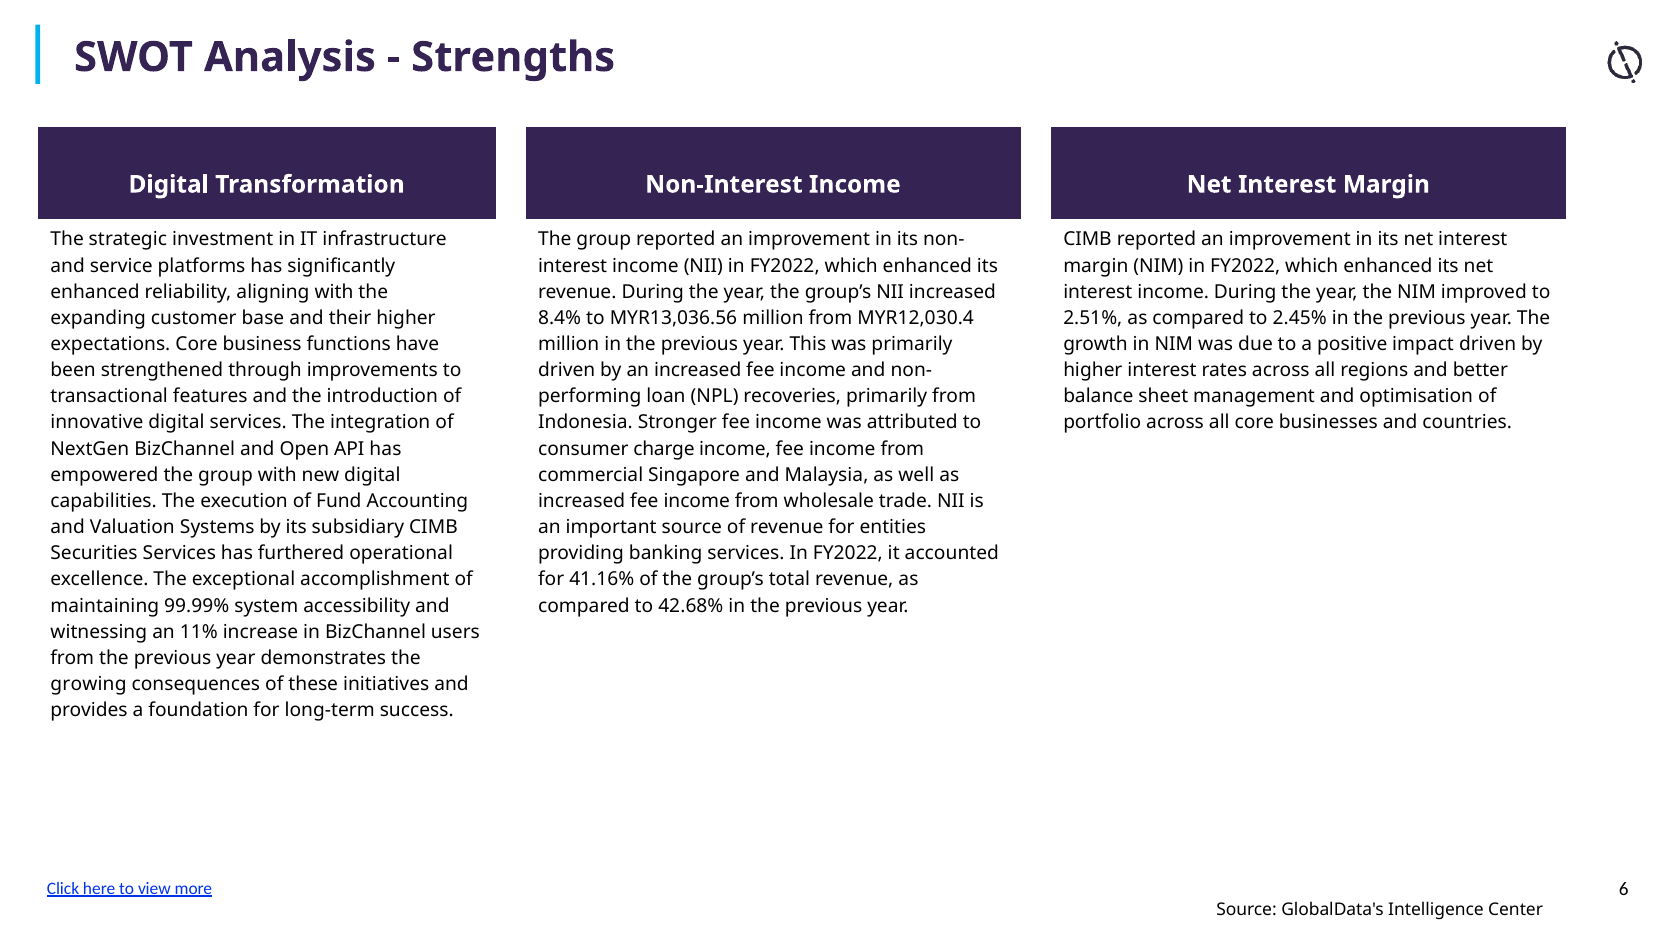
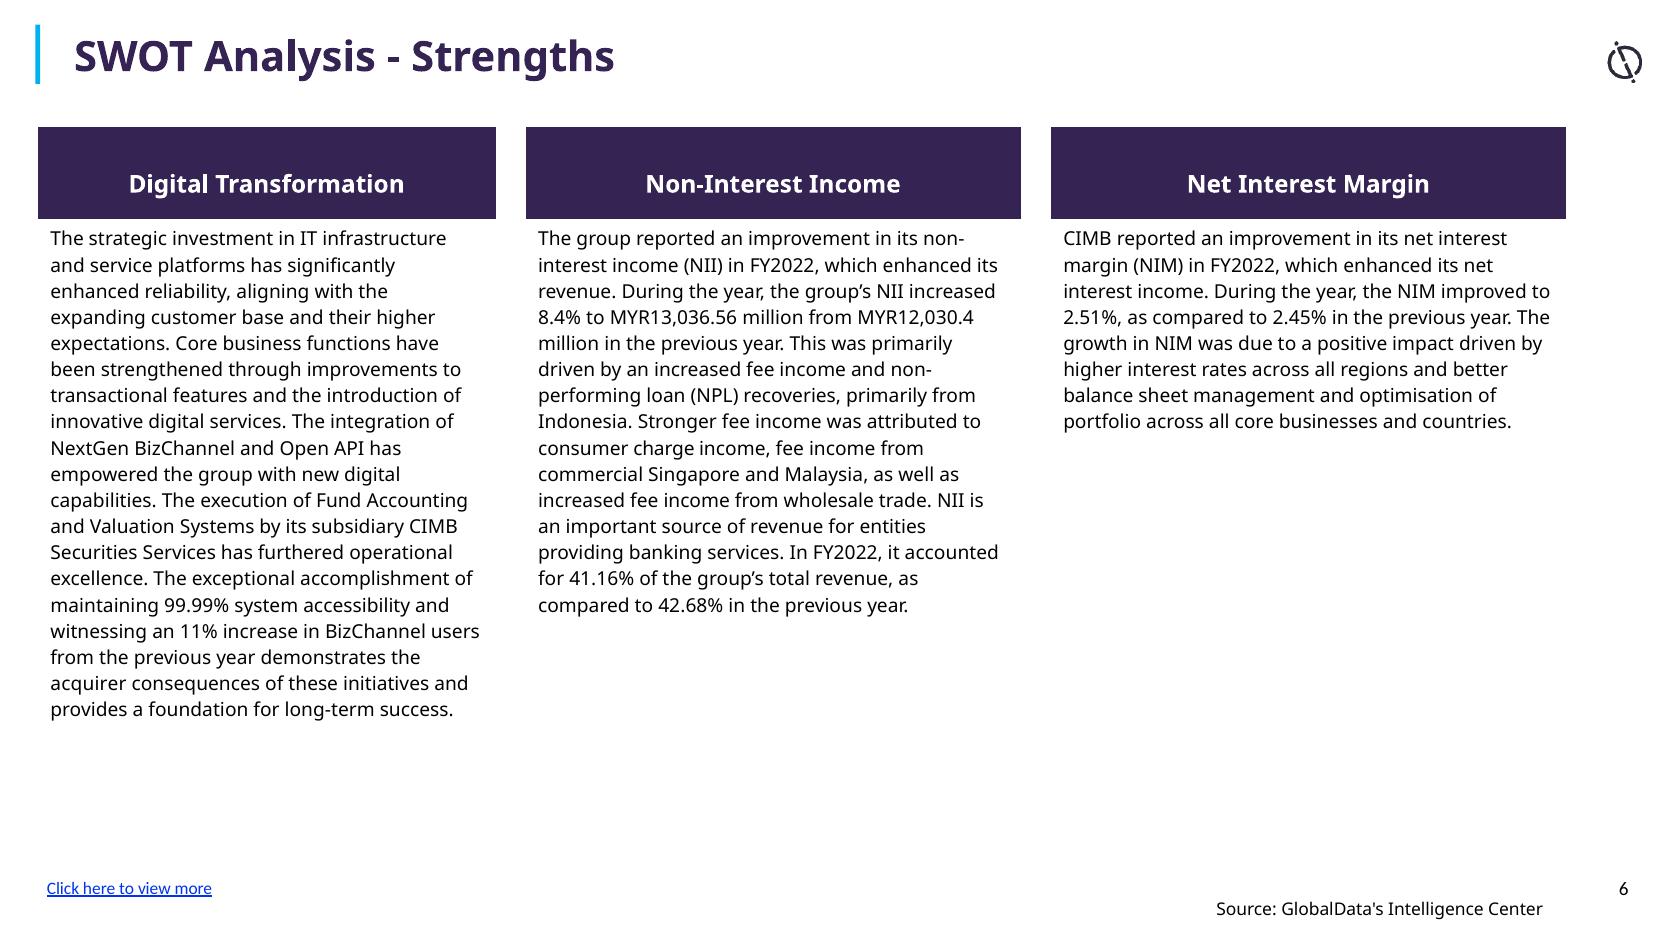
growing: growing -> acquirer
